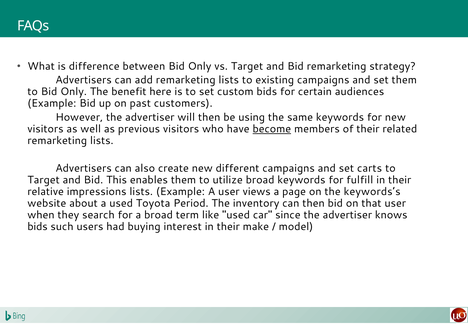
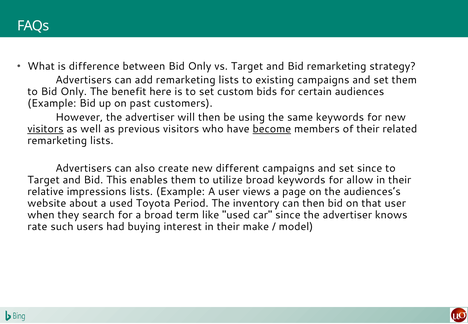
visitors at (45, 129) underline: none -> present
set carts: carts -> since
fulfill: fulfill -> allow
keywords’s: keywords’s -> audiences’s
bids at (37, 227): bids -> rate
